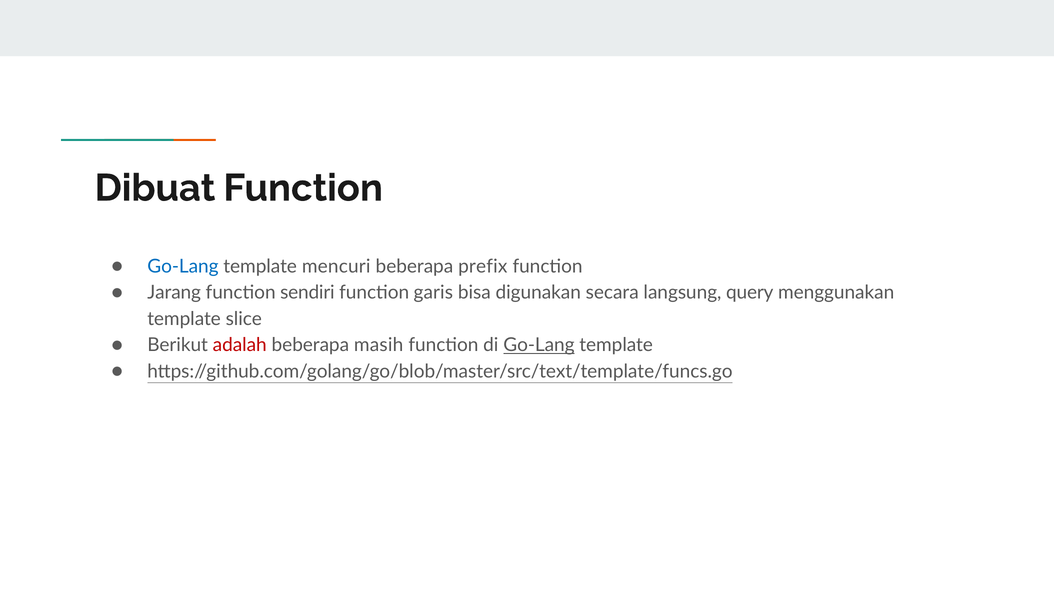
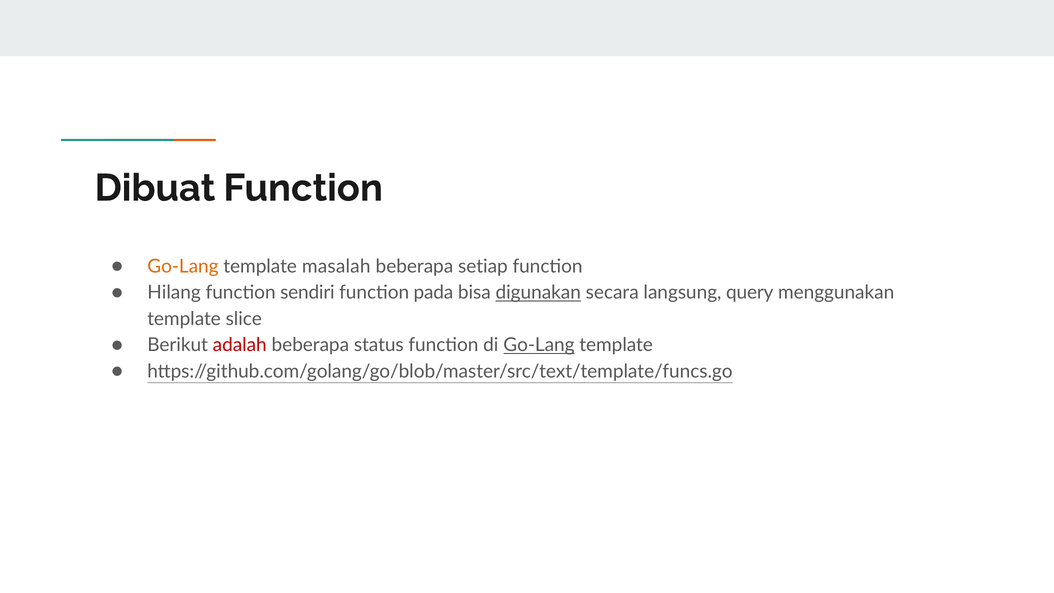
Go-Lang at (183, 266) colour: blue -> orange
mencuri: mencuri -> masalah
prefix: prefix -> setiap
Jarang: Jarang -> Hilang
garis: garis -> pada
digunakan underline: none -> present
masih: masih -> status
